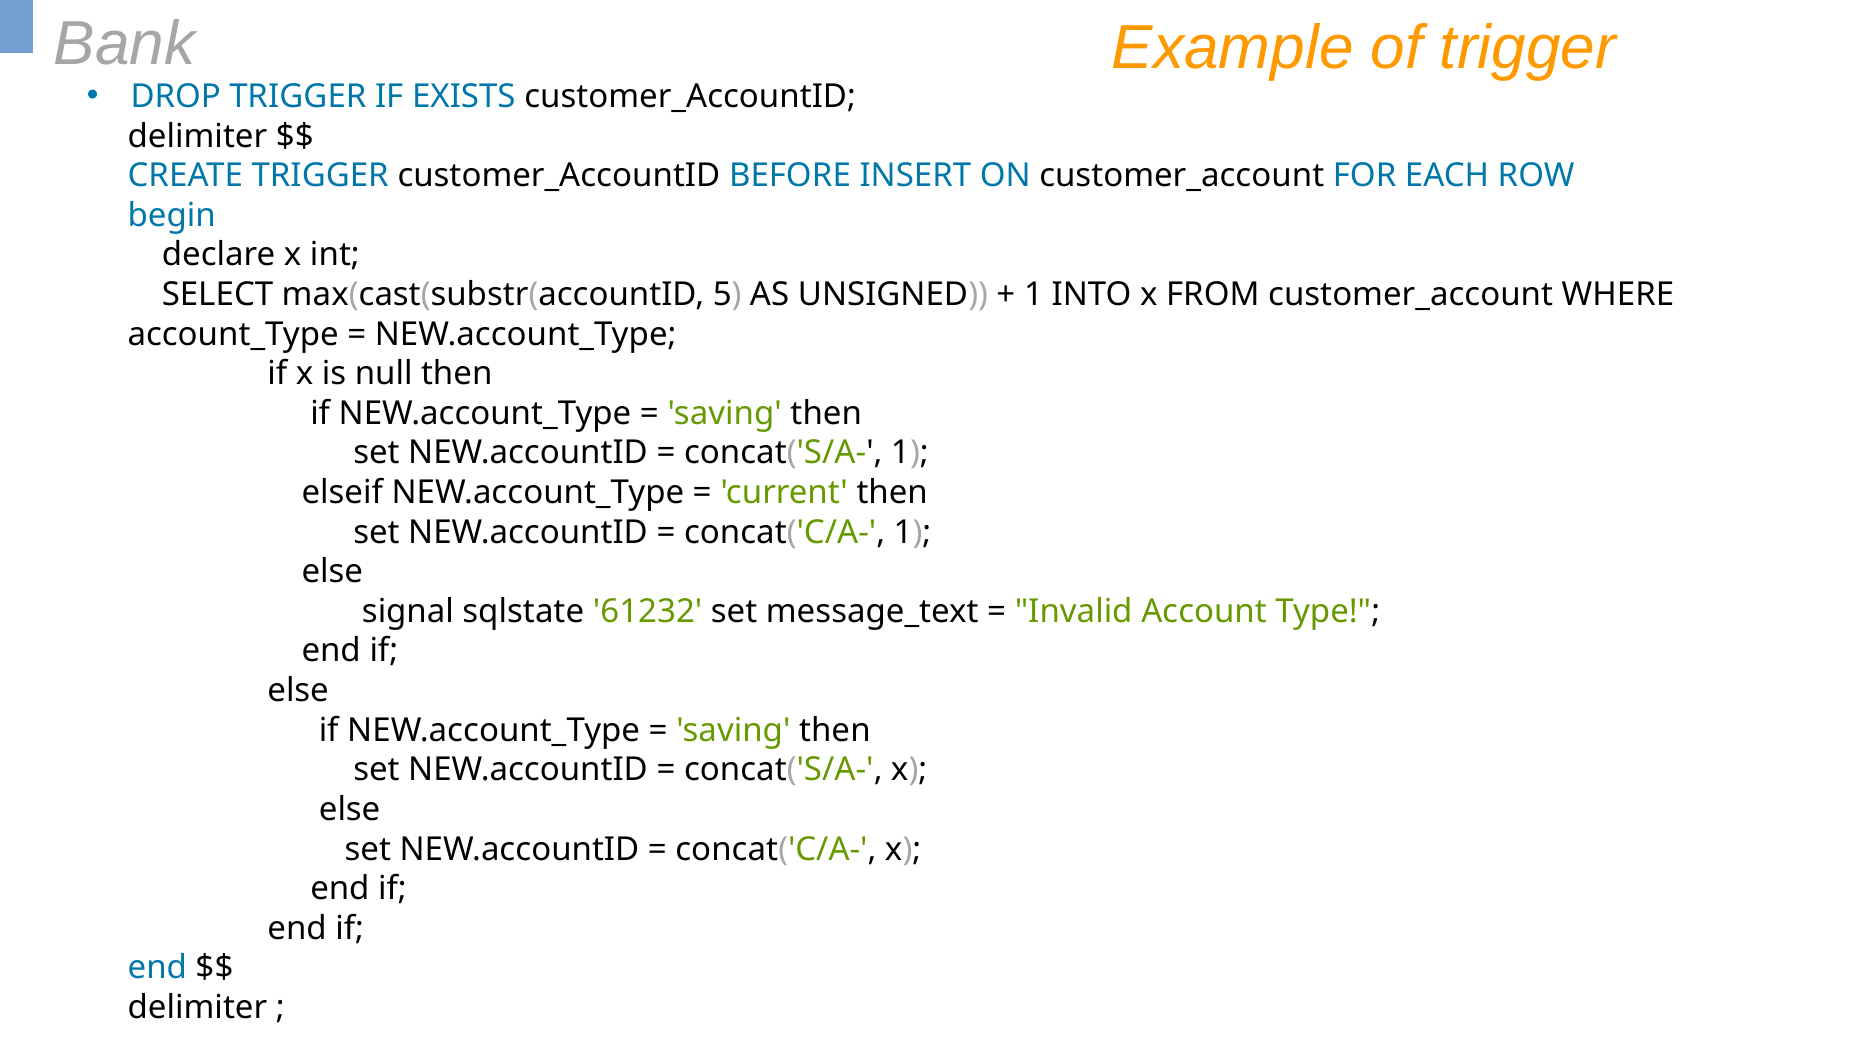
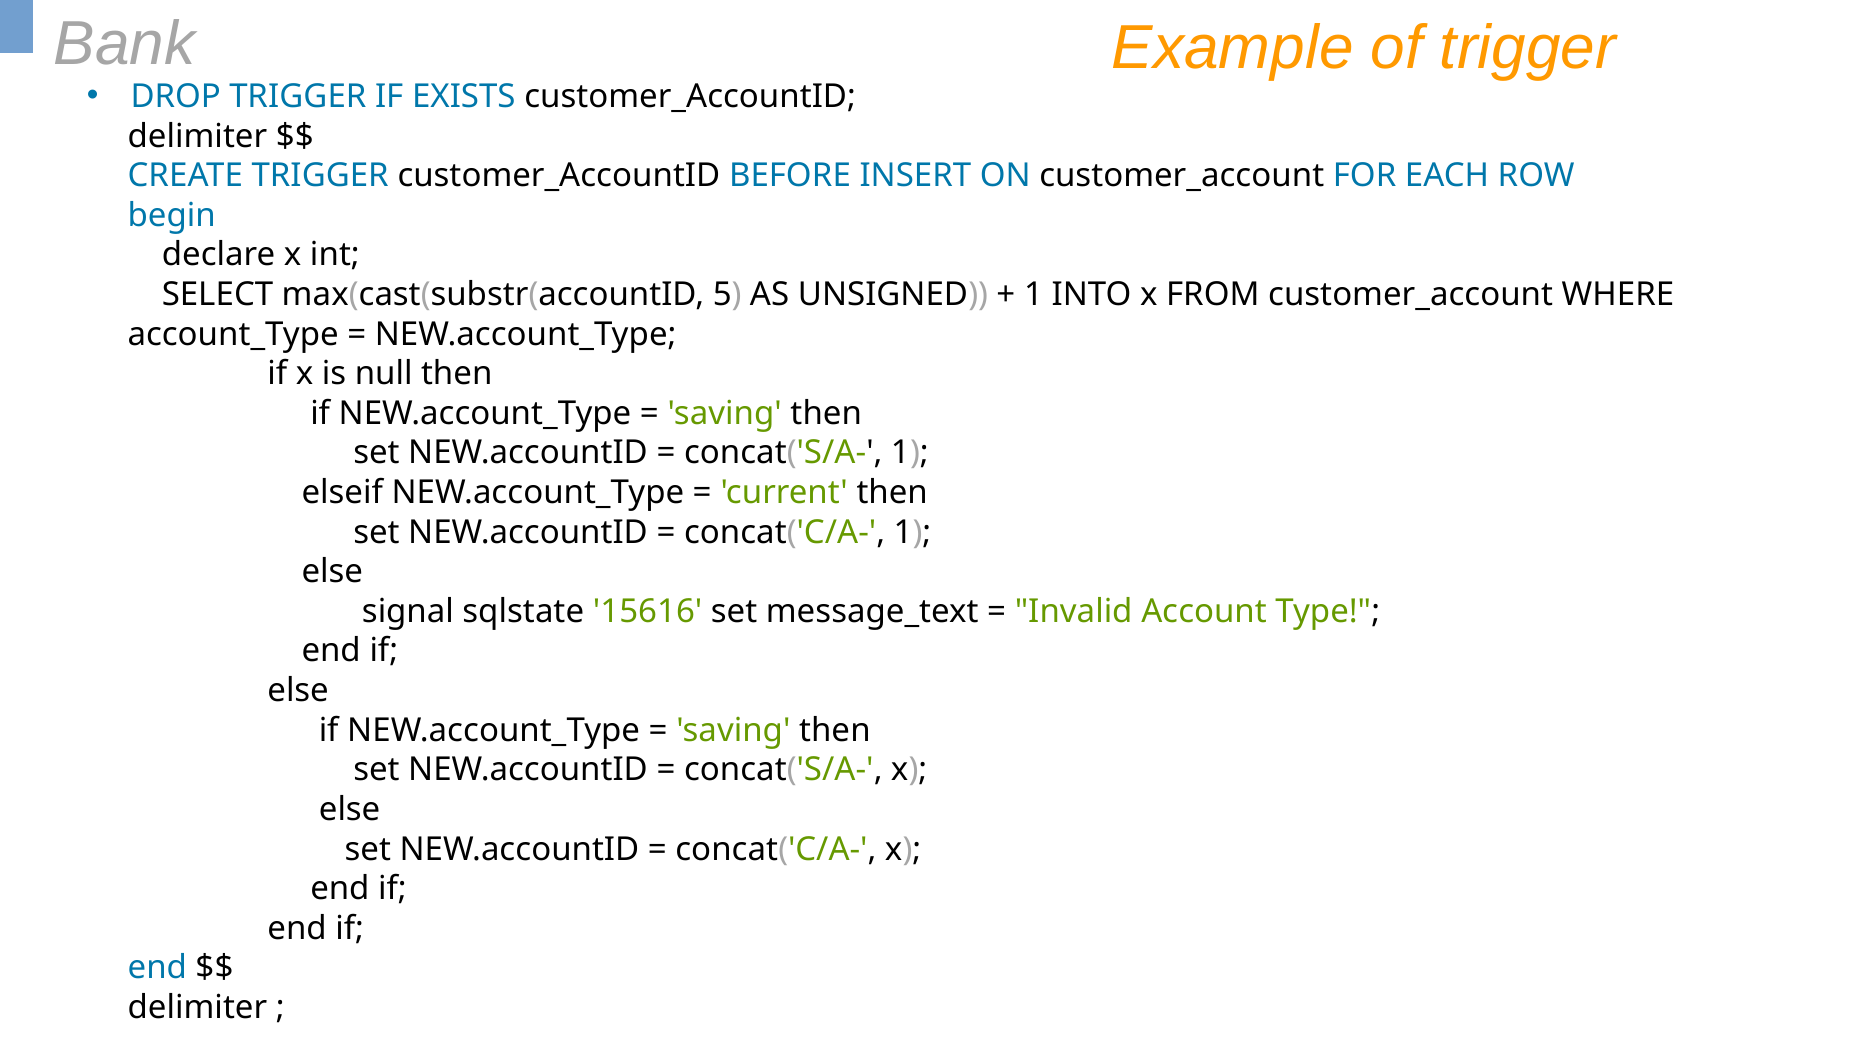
61232: 61232 -> 15616
